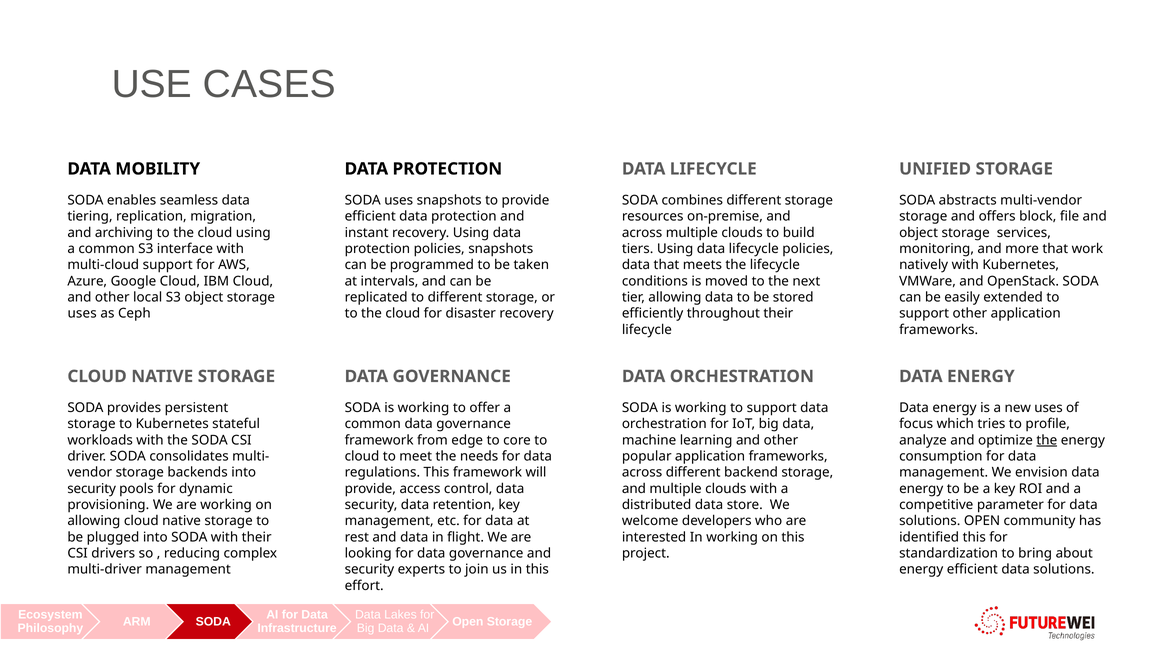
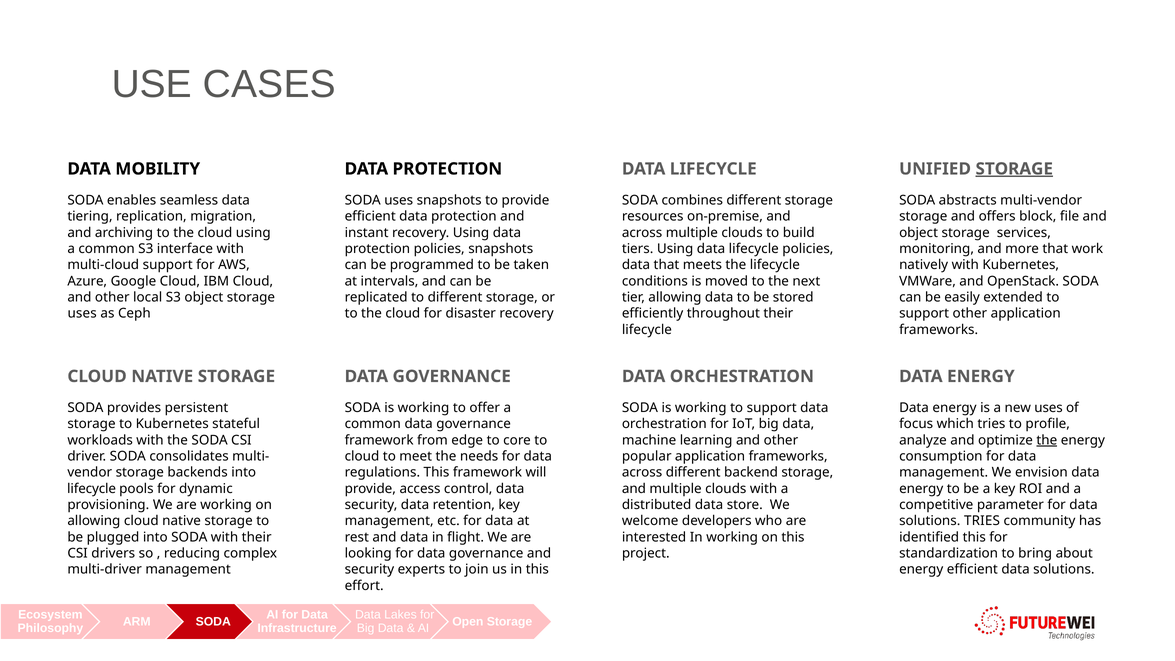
STORAGE at (1014, 169) underline: none -> present
security at (92, 489): security -> lifecycle
solutions OPEN: OPEN -> TRIES
